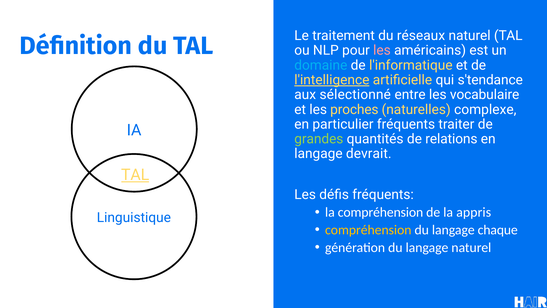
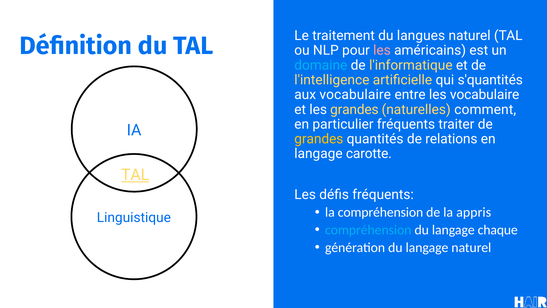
réseaux: réseaux -> langues
l'intelligence underline: present -> none
s'tendance: s'tendance -> s'quantités
aux sélectionné: sélectionné -> vocabulaire
les proches: proches -> grandes
complexe: complexe -> comment
grandes at (319, 139) colour: light green -> yellow
devrait: devrait -> carotte
compréhension at (368, 230) colour: yellow -> light blue
